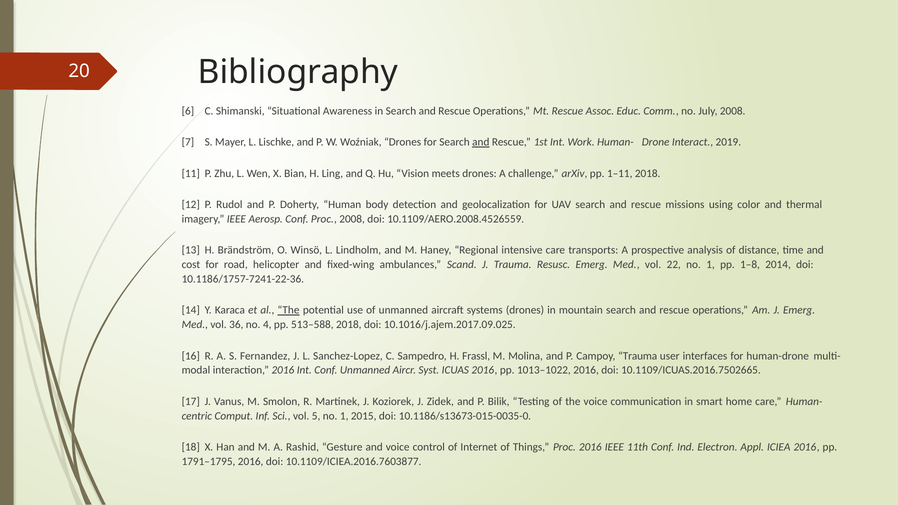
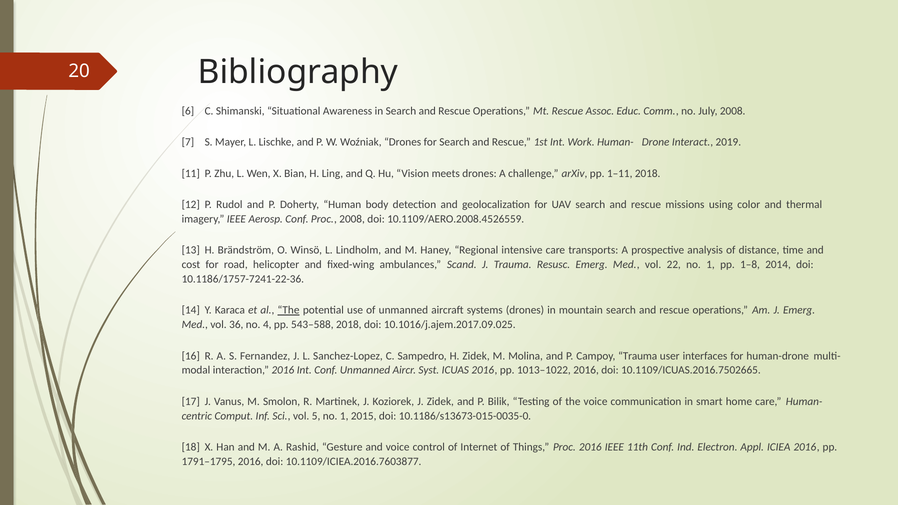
and at (481, 142) underline: present -> none
513–588: 513–588 -> 543–588
H Frassl: Frassl -> Zidek
